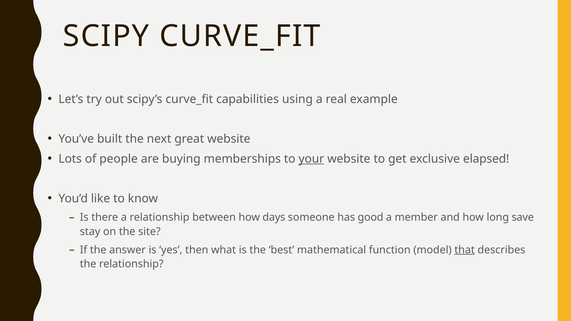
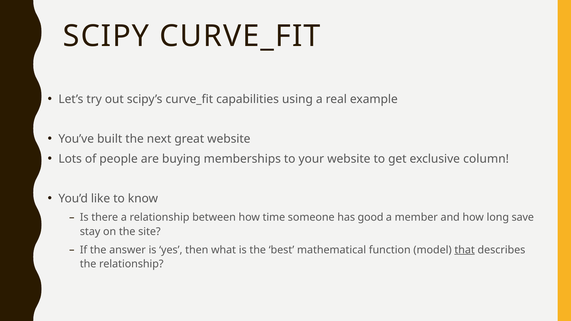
your underline: present -> none
elapsed: elapsed -> column
days: days -> time
